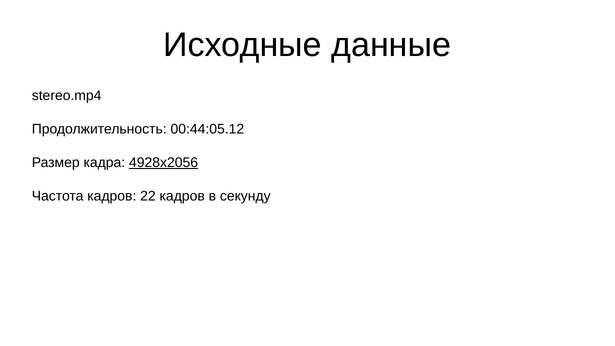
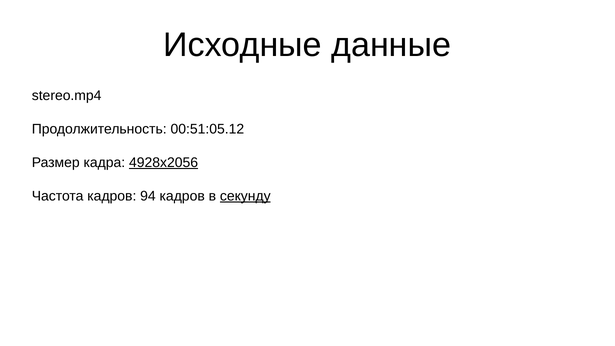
00:44:05.12: 00:44:05.12 -> 00:51:05.12
22: 22 -> 94
секунду underline: none -> present
